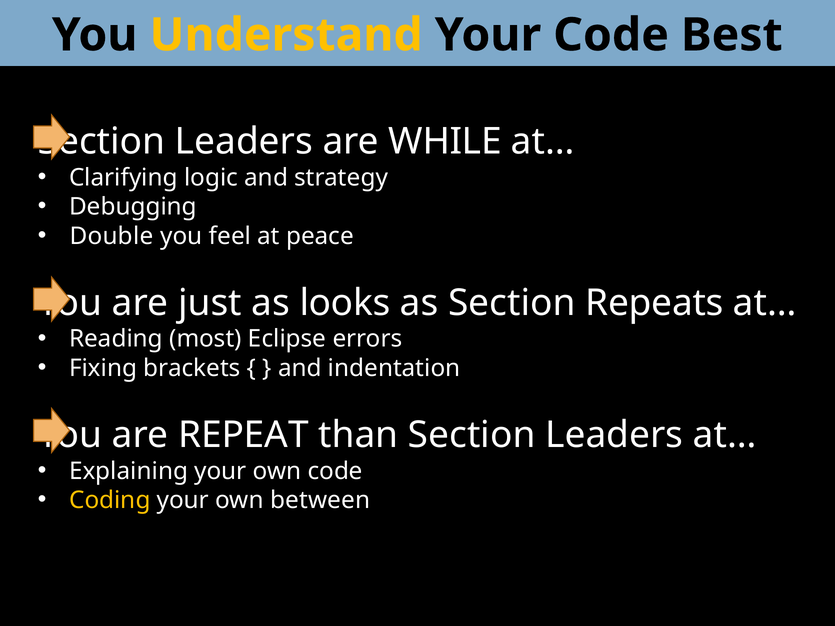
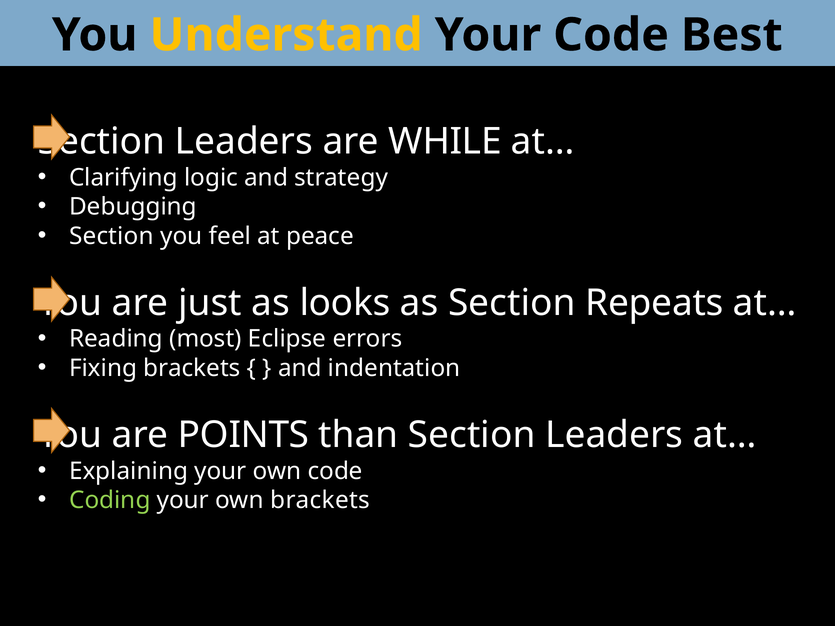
Double at (111, 236): Double -> Section
REPEAT: REPEAT -> POINTS
Coding colour: yellow -> light green
own between: between -> brackets
